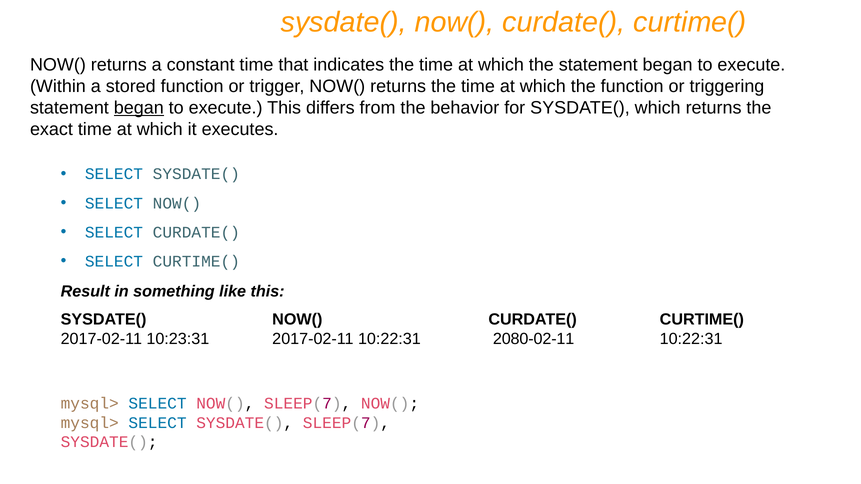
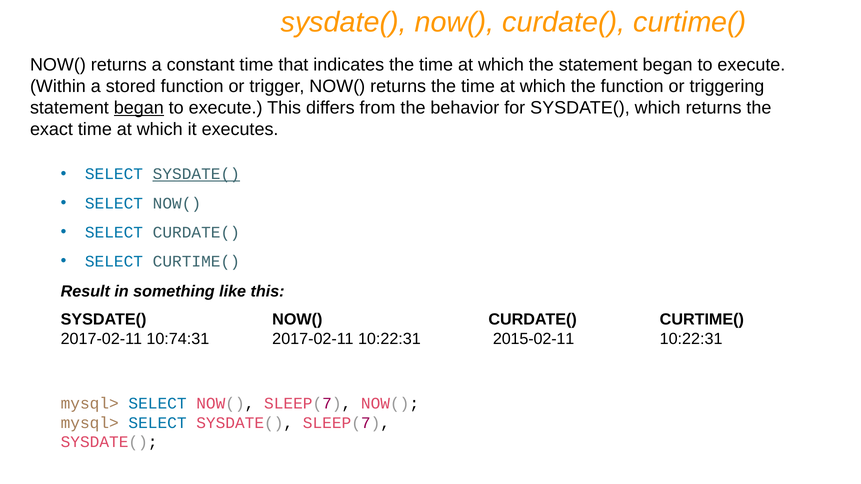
SYSDATE( at (196, 174) underline: none -> present
10:23:31: 10:23:31 -> 10:74:31
2080-02-11: 2080-02-11 -> 2015-02-11
